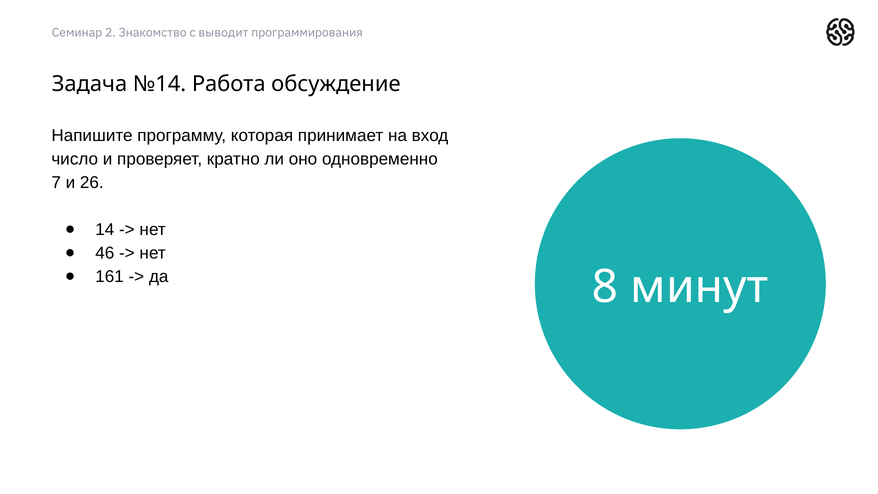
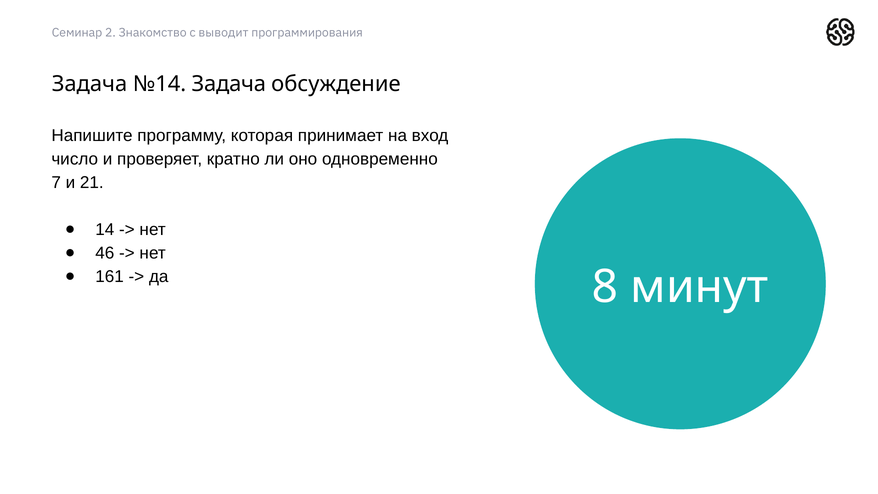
№14 Работа: Работа -> Задача
26: 26 -> 21
